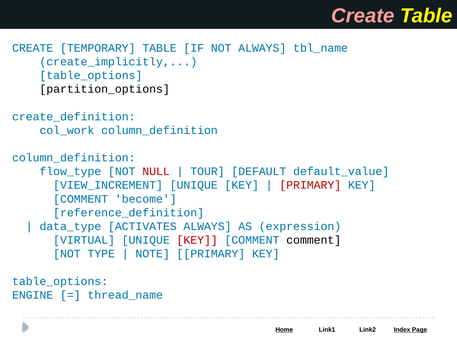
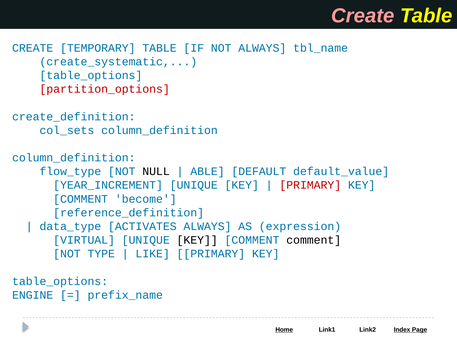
create_implicitly: create_implicitly -> create_systematic
partition_options colour: black -> red
col_work: col_work -> col_sets
NULL colour: red -> black
TOUR: TOUR -> ABLE
VIEW_INCREMENT: VIEW_INCREMENT -> YEAR_INCREMENT
KEY at (197, 240) colour: red -> black
NOTE: NOTE -> LIKE
thread_name: thread_name -> prefix_name
